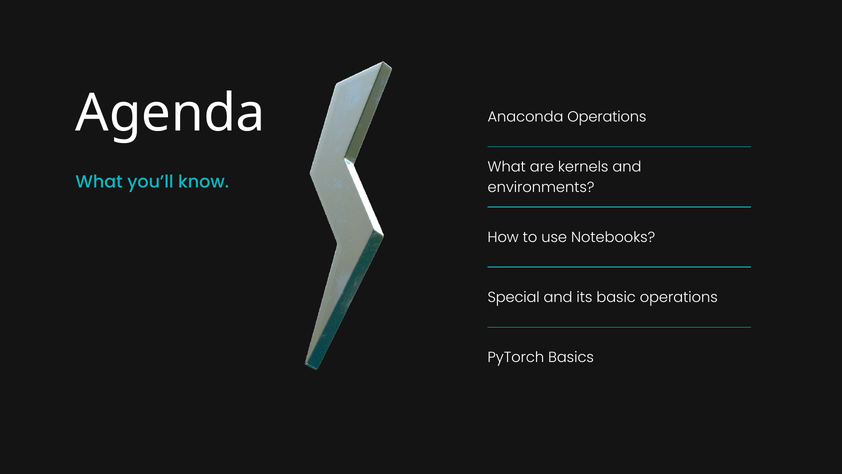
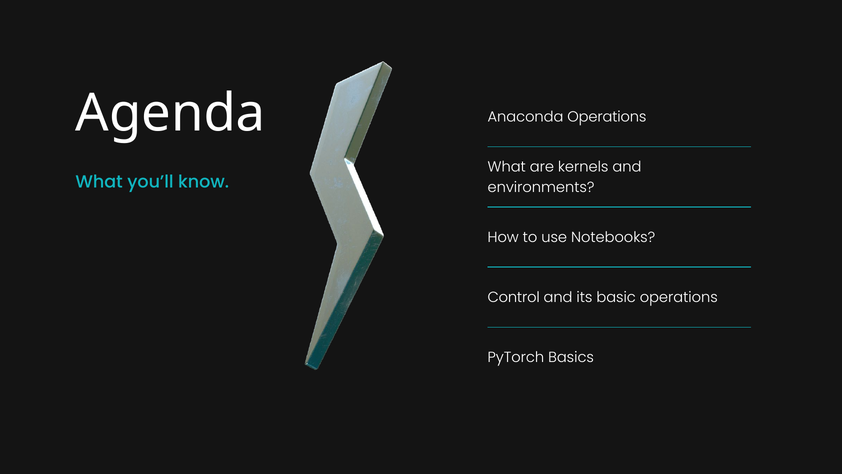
Special: Special -> Control
